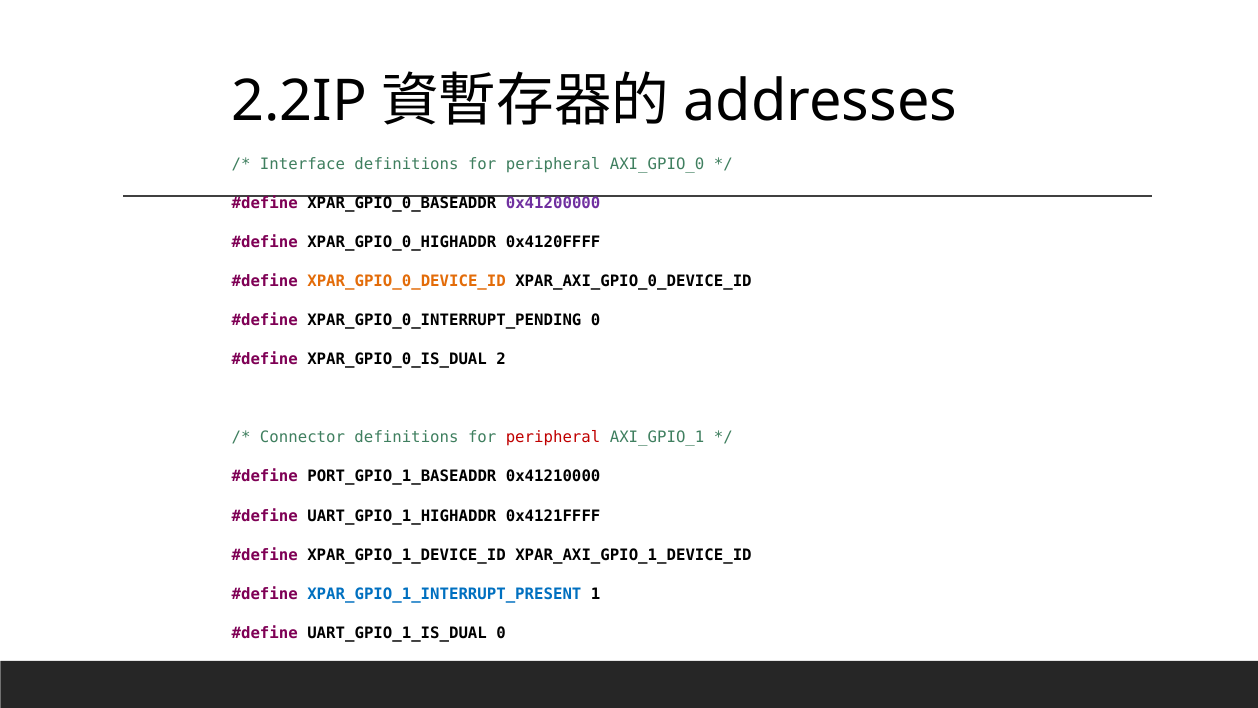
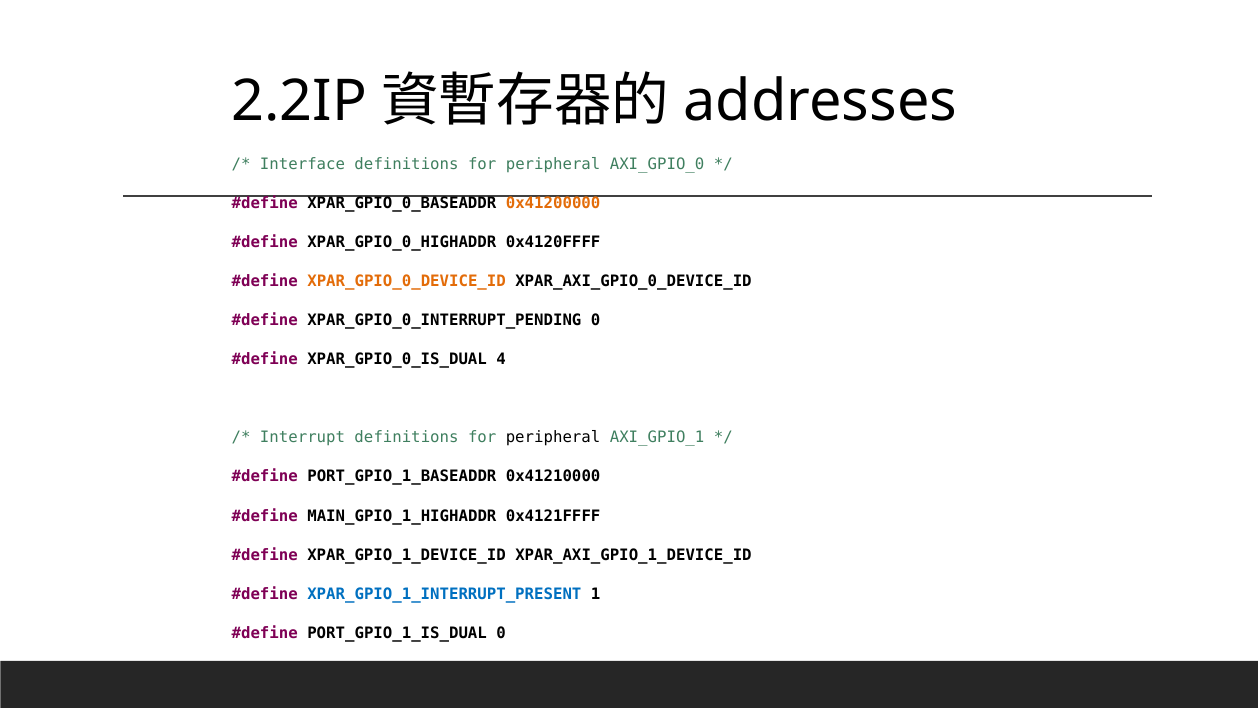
0x41200000 colour: purple -> orange
2: 2 -> 4
Connector: Connector -> Interrupt
peripheral at (553, 437) colour: red -> black
UART_GPIO_1_HIGHADDR: UART_GPIO_1_HIGHADDR -> MAIN_GPIO_1_HIGHADDR
UART_GPIO_1_IS_DUAL: UART_GPIO_1_IS_DUAL -> PORT_GPIO_1_IS_DUAL
